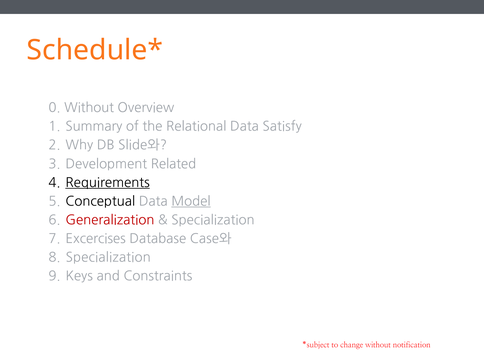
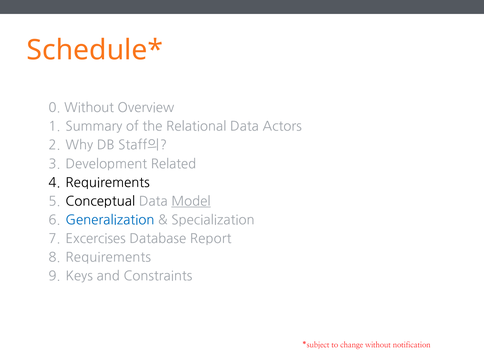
Satisfy: Satisfy -> Actors
Slide와: Slide와 -> Staff의
Requirements at (108, 183) underline: present -> none
Generalization colour: red -> blue
Case와: Case와 -> Report
Specialization at (108, 257): Specialization -> Requirements
